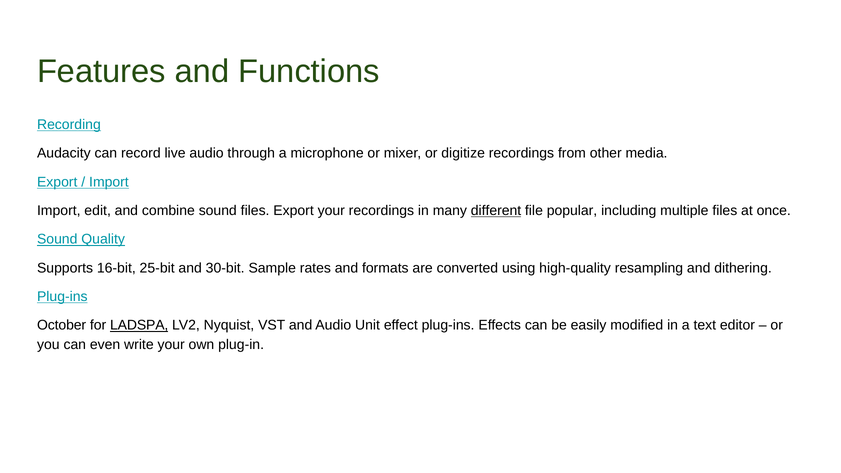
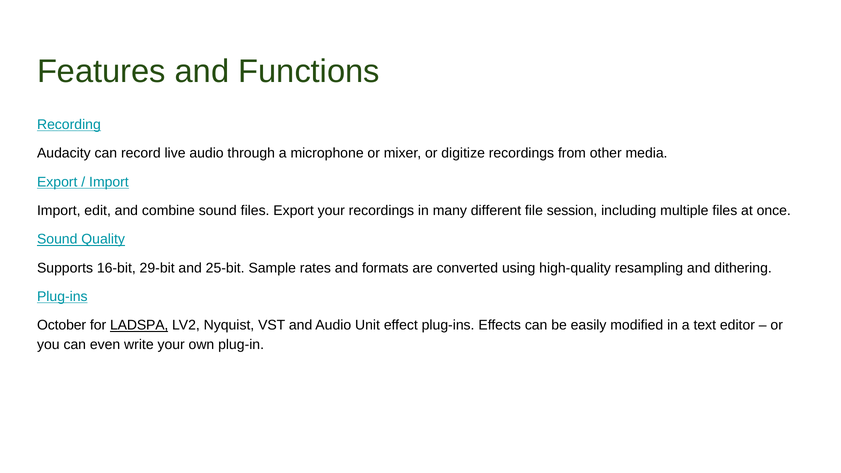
different underline: present -> none
popular: popular -> session
25-bit: 25-bit -> 29-bit
30-bit: 30-bit -> 25-bit
